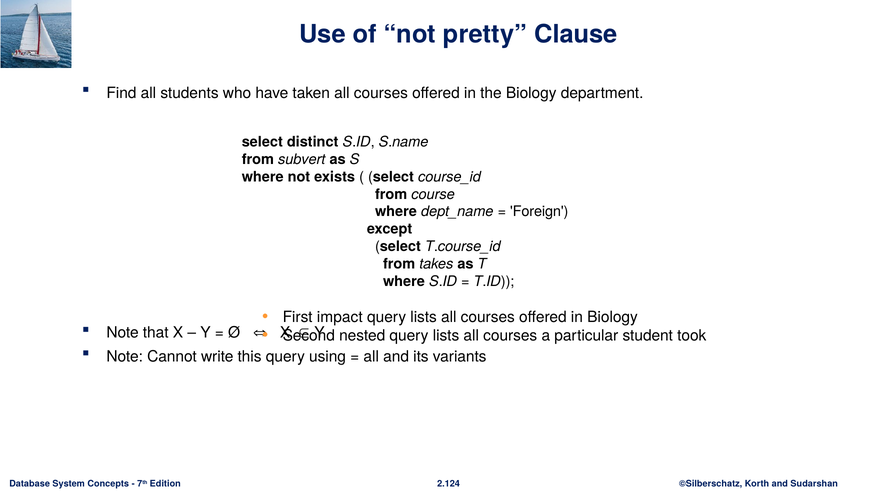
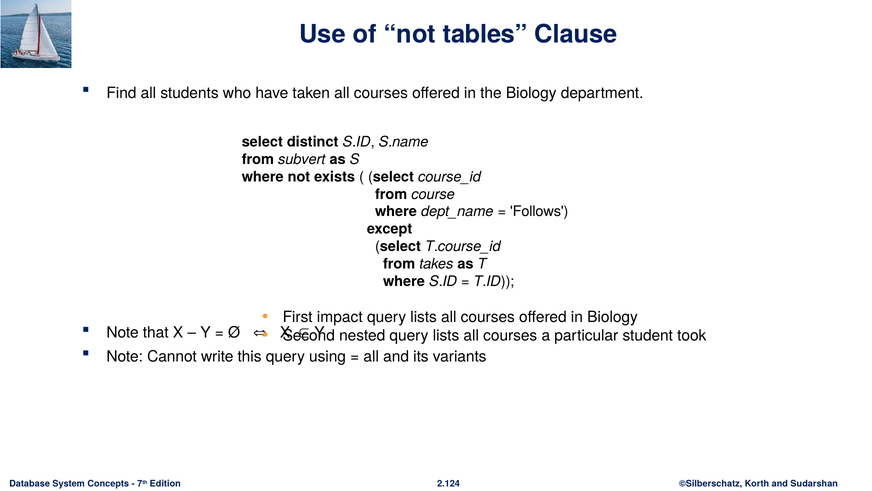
pretty: pretty -> tables
Foreign: Foreign -> Follows
